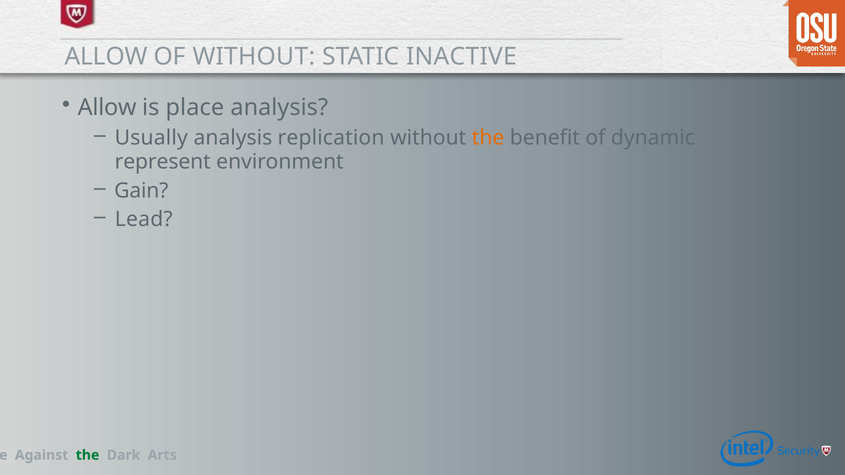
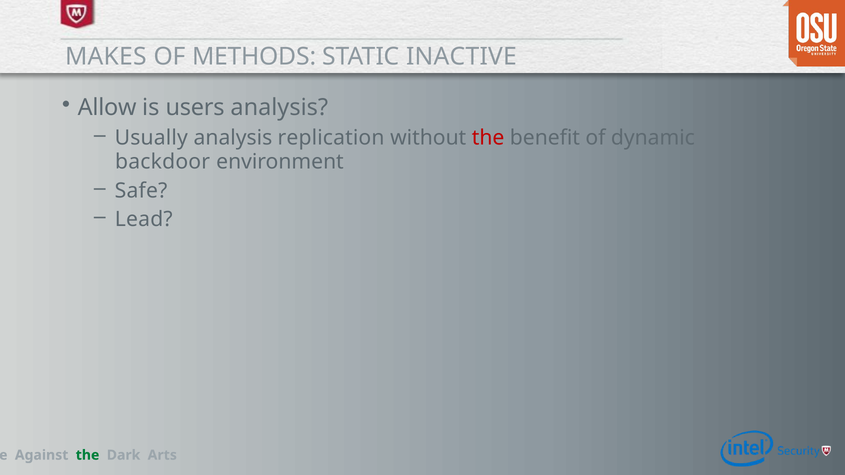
ALLOW at (106, 57): ALLOW -> MAKES
OF WITHOUT: WITHOUT -> METHODS
place: place -> users
the at (488, 138) colour: orange -> red
represent: represent -> backdoor
Gain: Gain -> Safe
